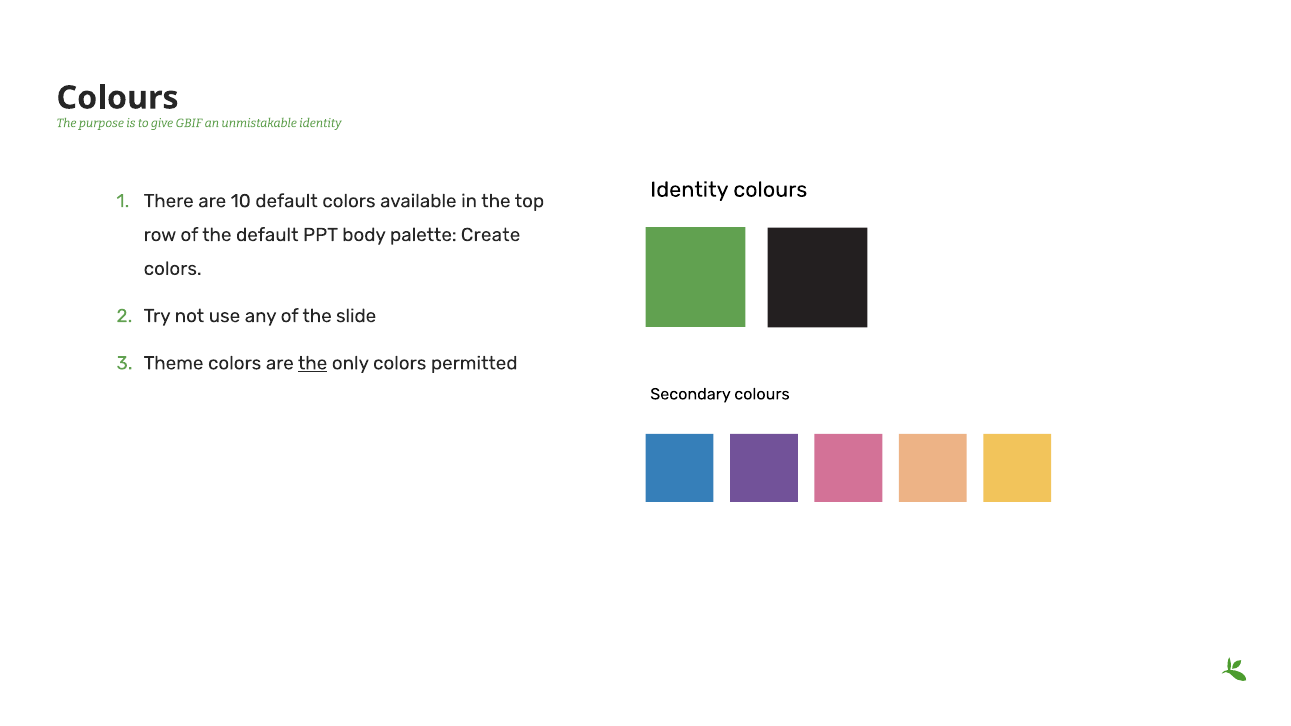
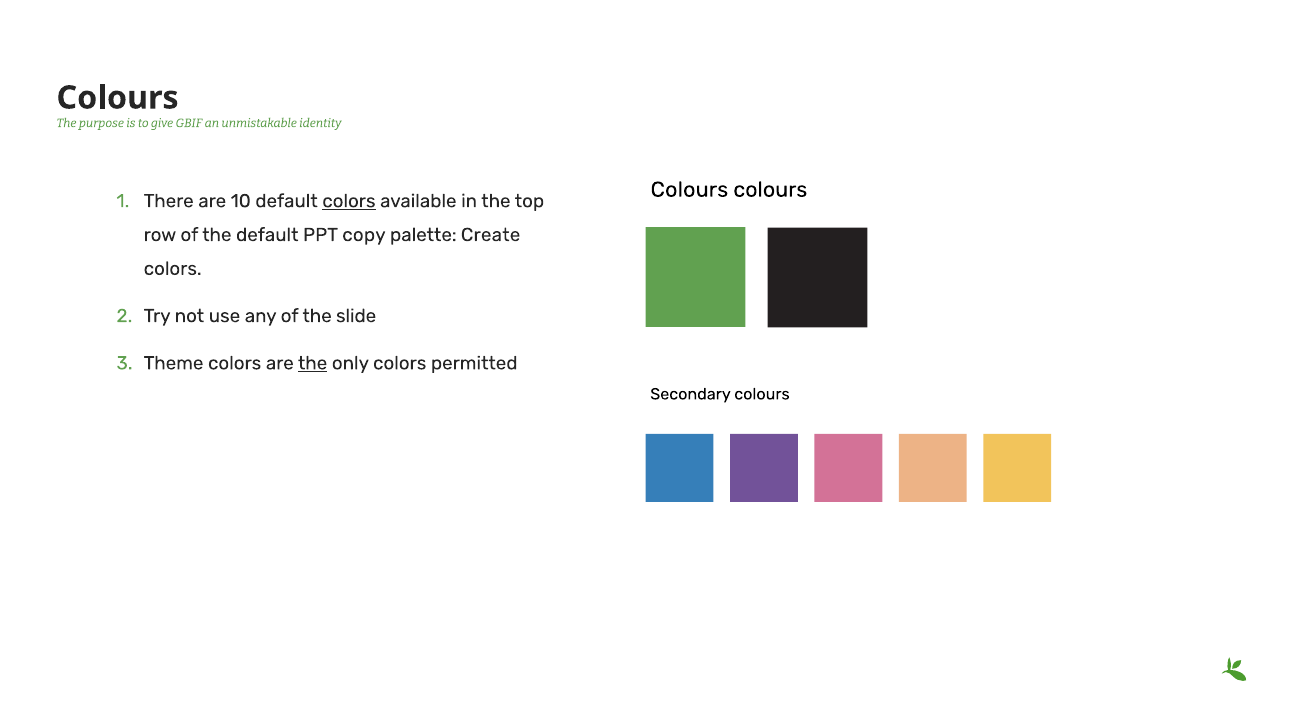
Identity at (689, 190): Identity -> Colours
colors at (349, 201) underline: none -> present
body: body -> copy
